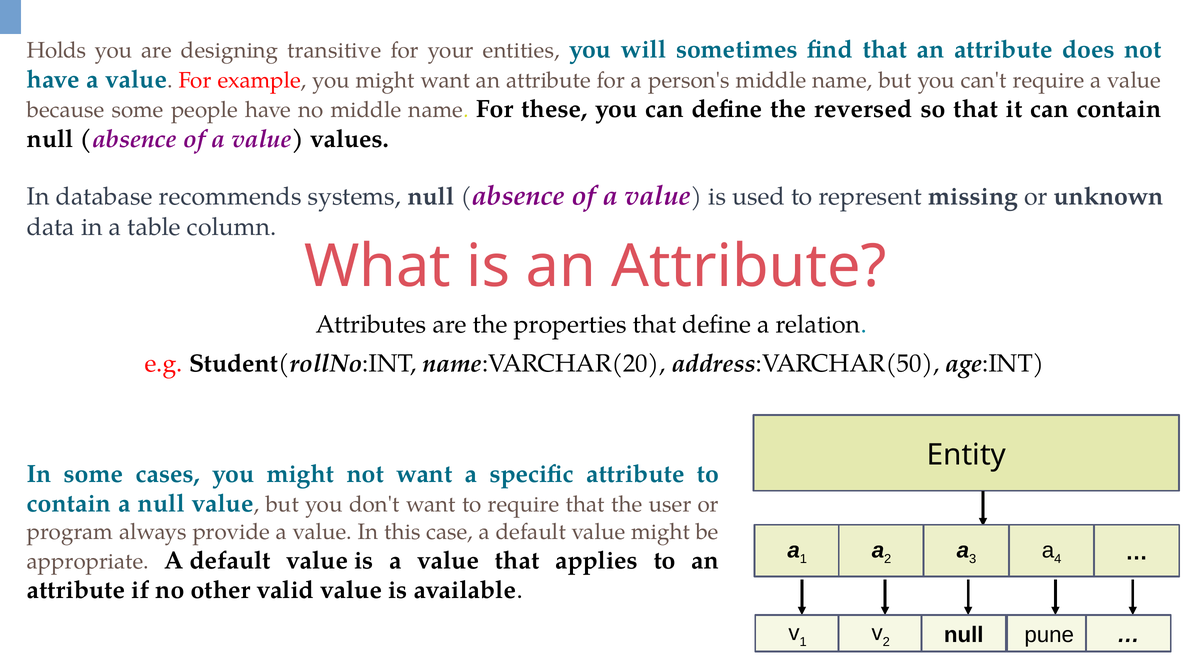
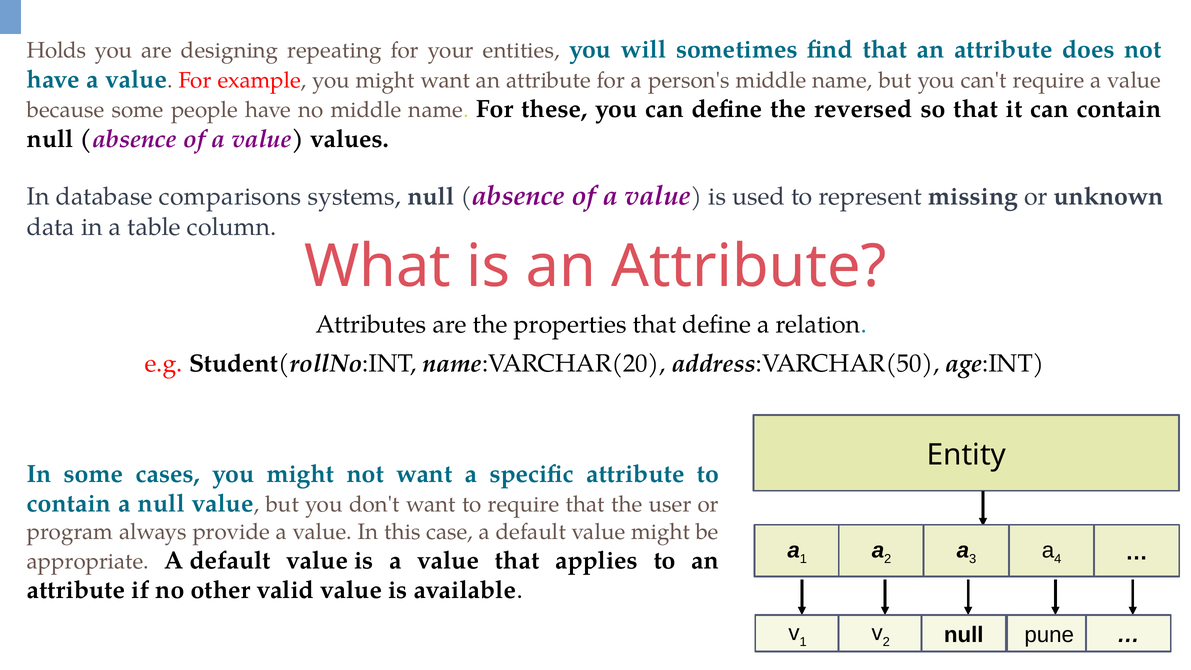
transitive: transitive -> repeating
recommends: recommends -> comparisons
